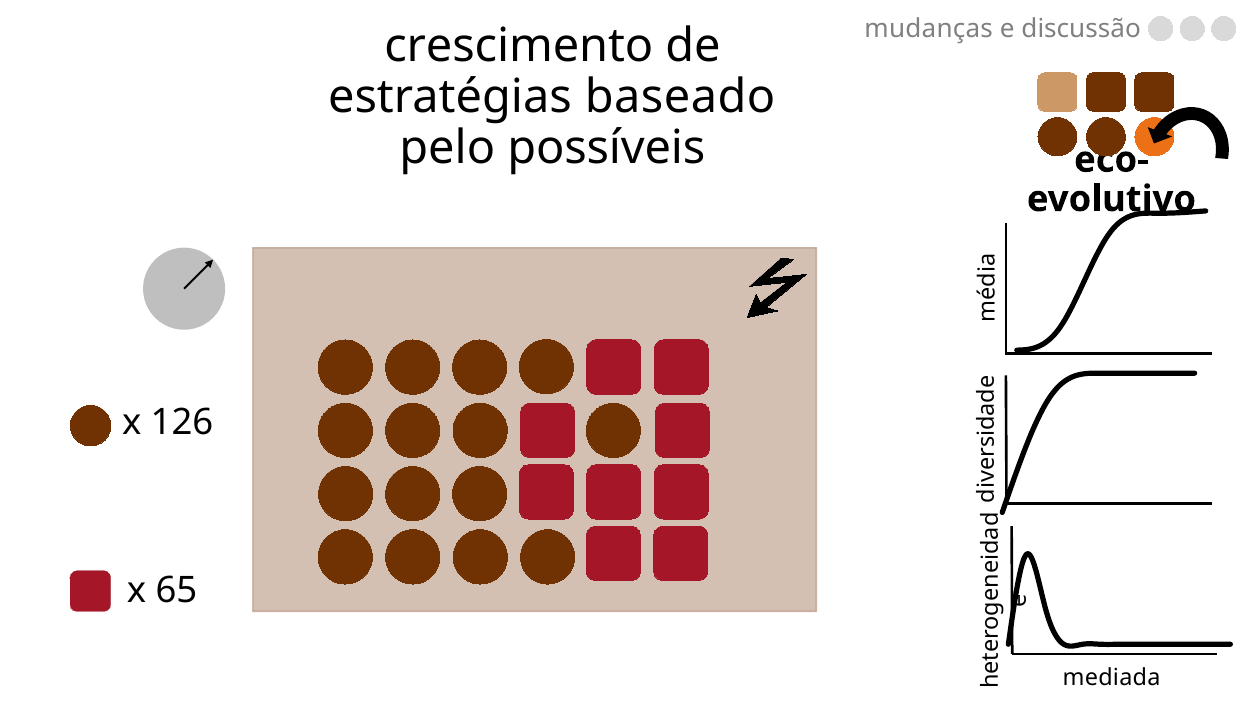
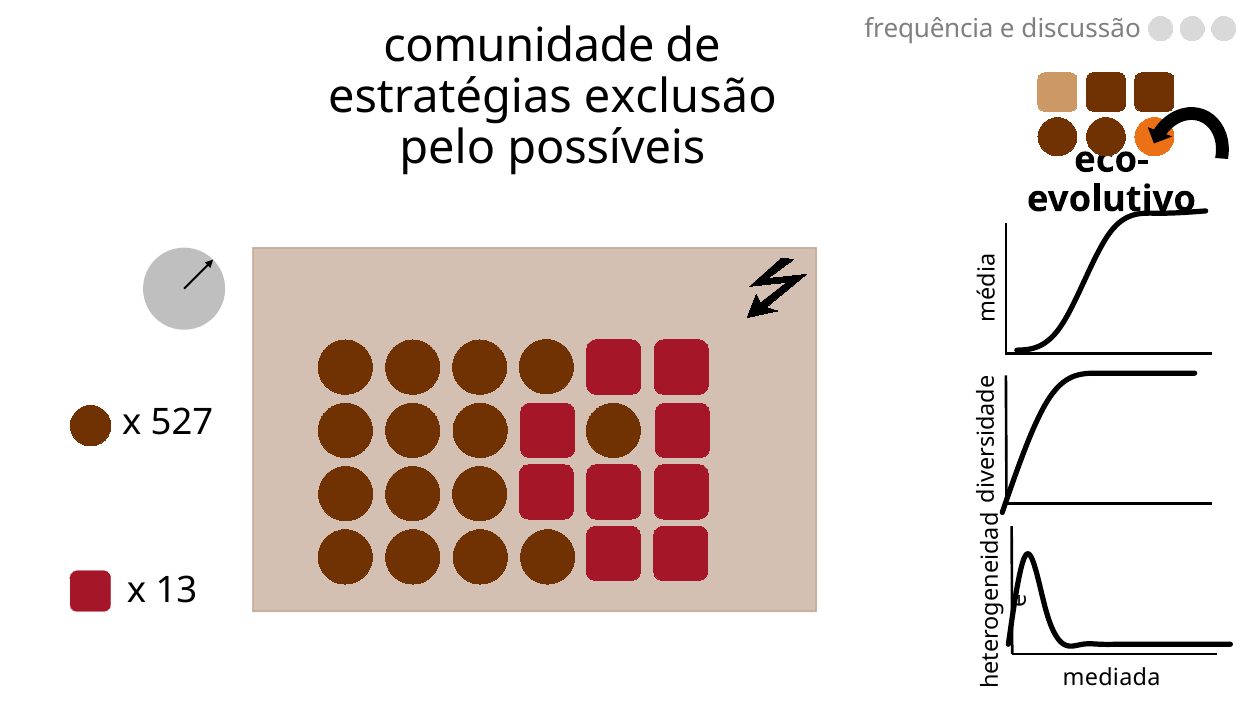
mudanças: mudanças -> frequência
crescimento: crescimento -> comunidade
baseado: baseado -> exclusão
126: 126 -> 527
65: 65 -> 13
